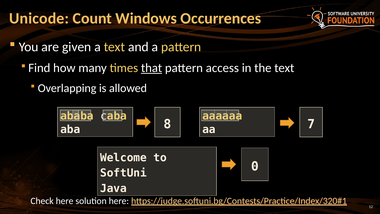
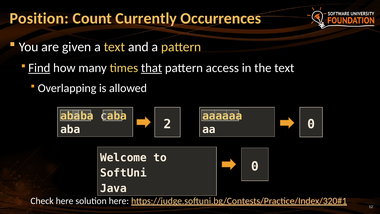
Unicode: Unicode -> Position
Windows: Windows -> Currently
Find underline: none -> present
8: 8 -> 2
aa 7: 7 -> 0
